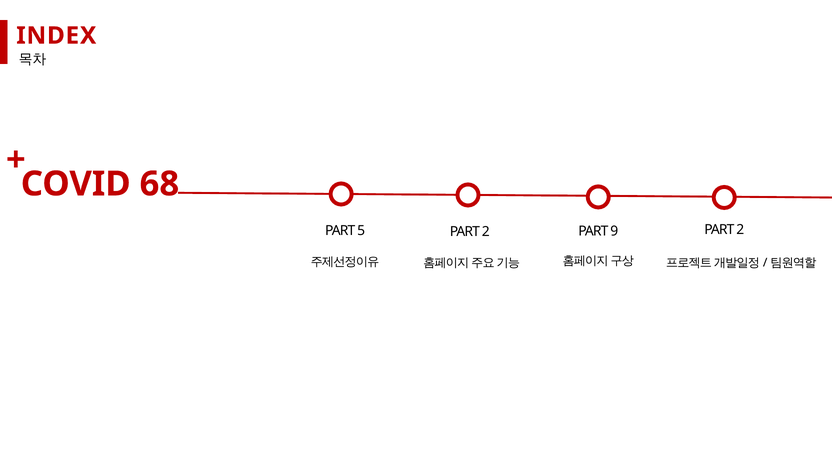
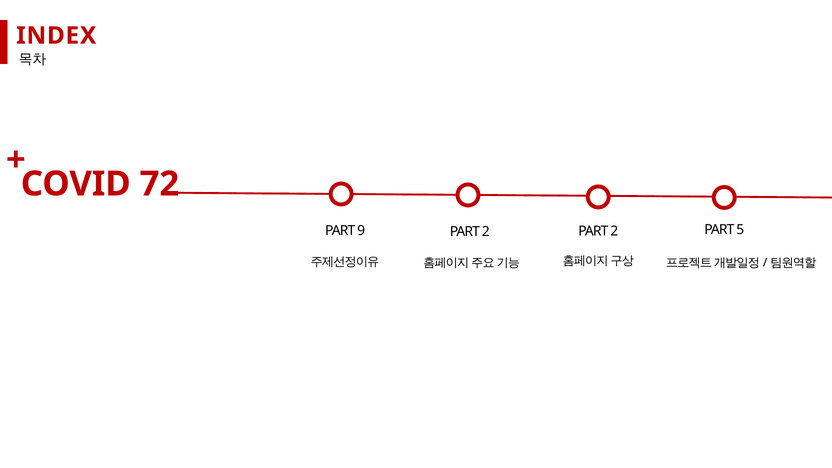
68: 68 -> 72
2 at (740, 229): 2 -> 5
5: 5 -> 9
9 at (614, 231): 9 -> 2
